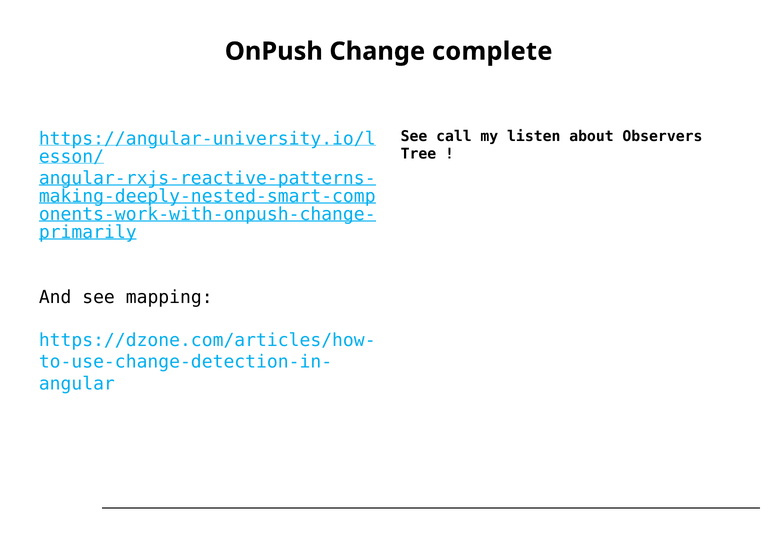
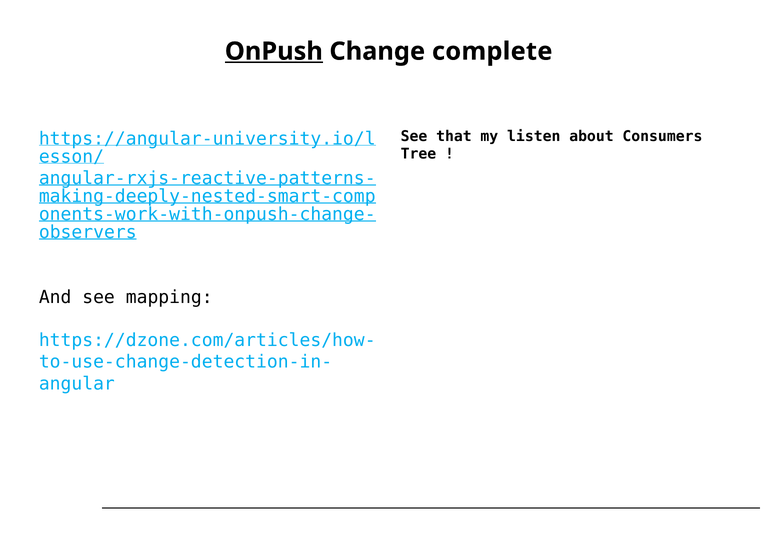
OnPush underline: none -> present
call: call -> that
Observers: Observers -> Consumers
primarily: primarily -> observers
